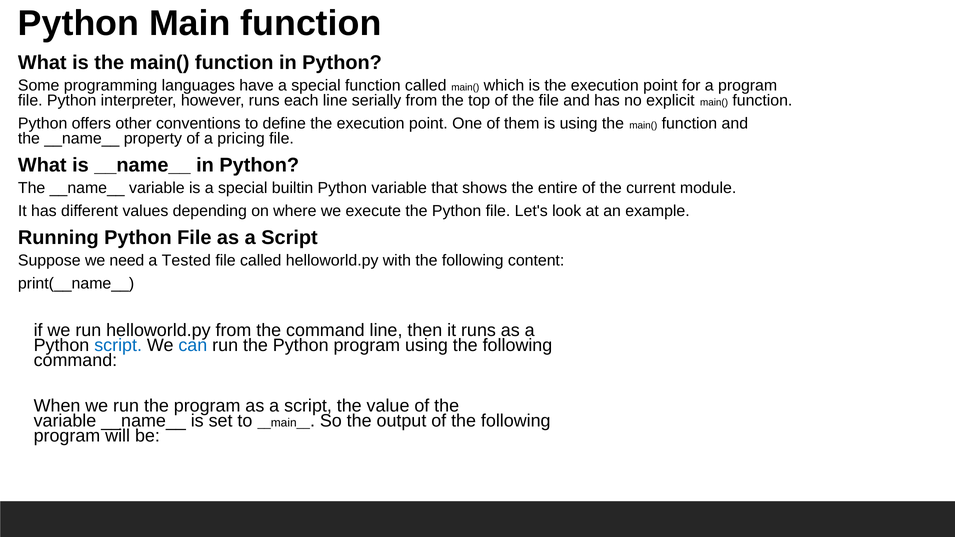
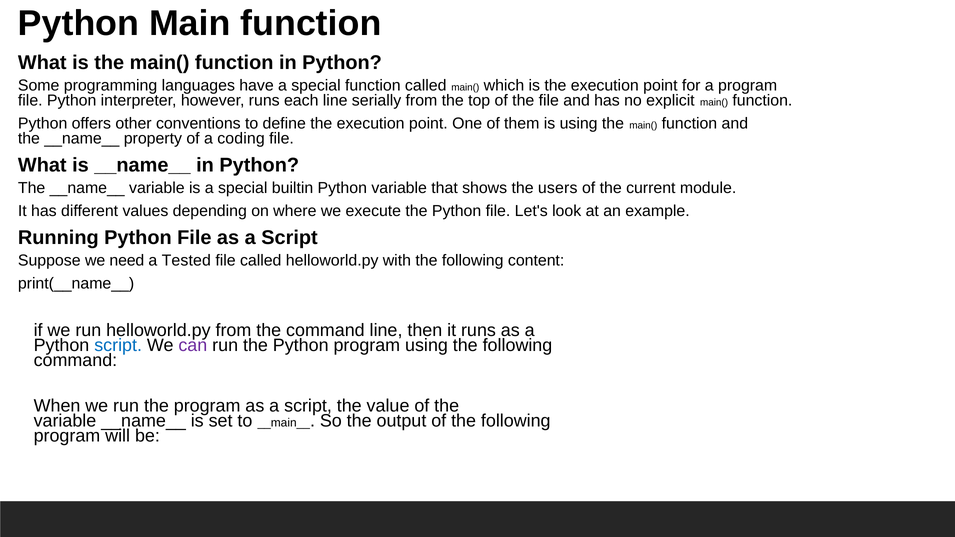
pricing: pricing -> coding
entire: entire -> users
can colour: blue -> purple
